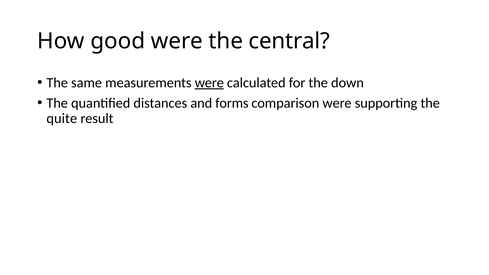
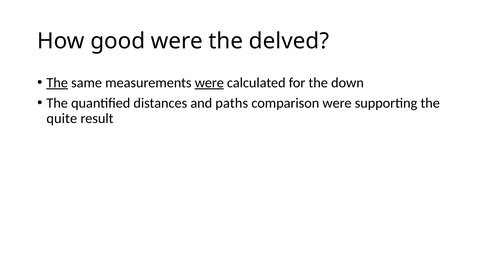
central: central -> delved
The at (57, 83) underline: none -> present
forms: forms -> paths
